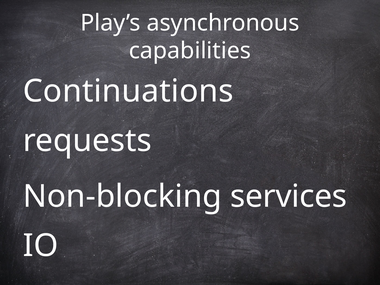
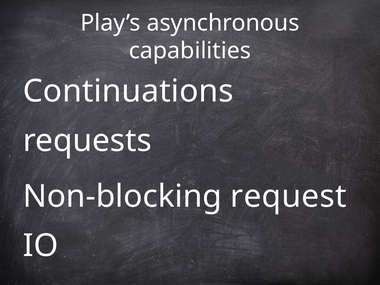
services: services -> request
